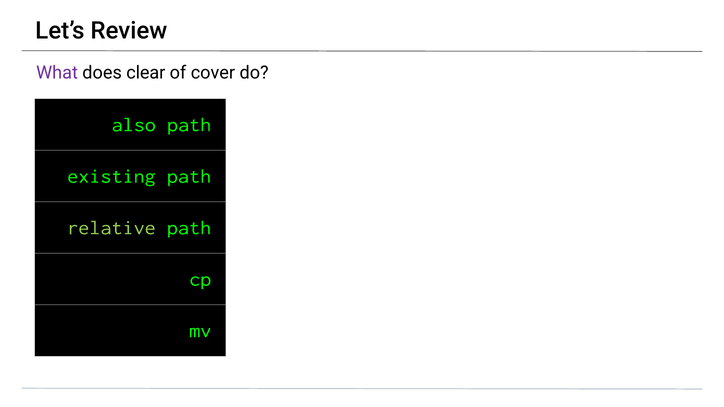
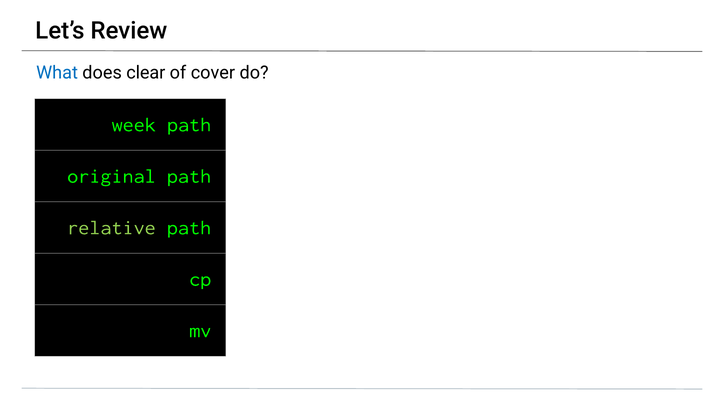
What colour: purple -> blue
also: also -> week
existing: existing -> original
